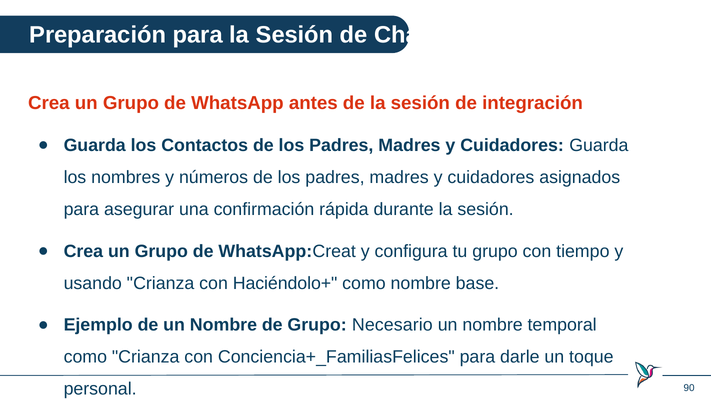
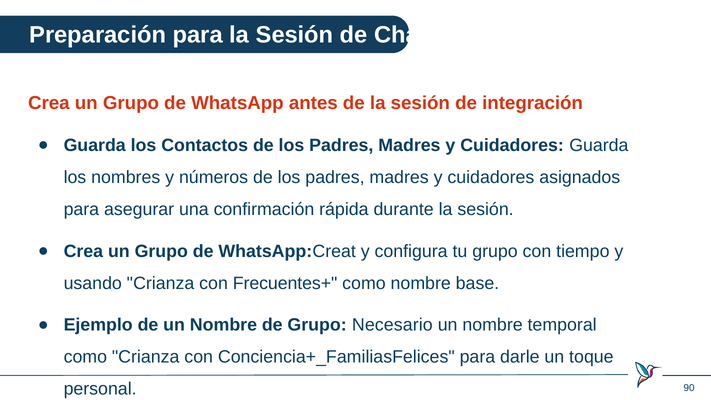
Haciéndolo+: Haciéndolo+ -> Frecuentes+
